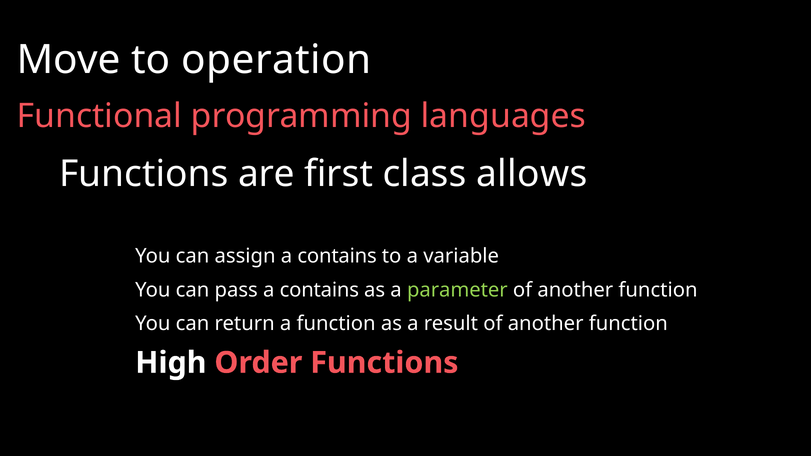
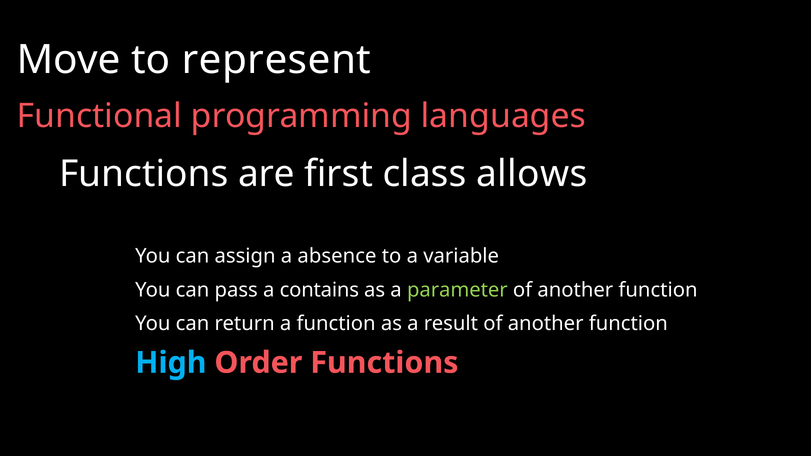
operation: operation -> represent
assign a contains: contains -> absence
High colour: white -> light blue
